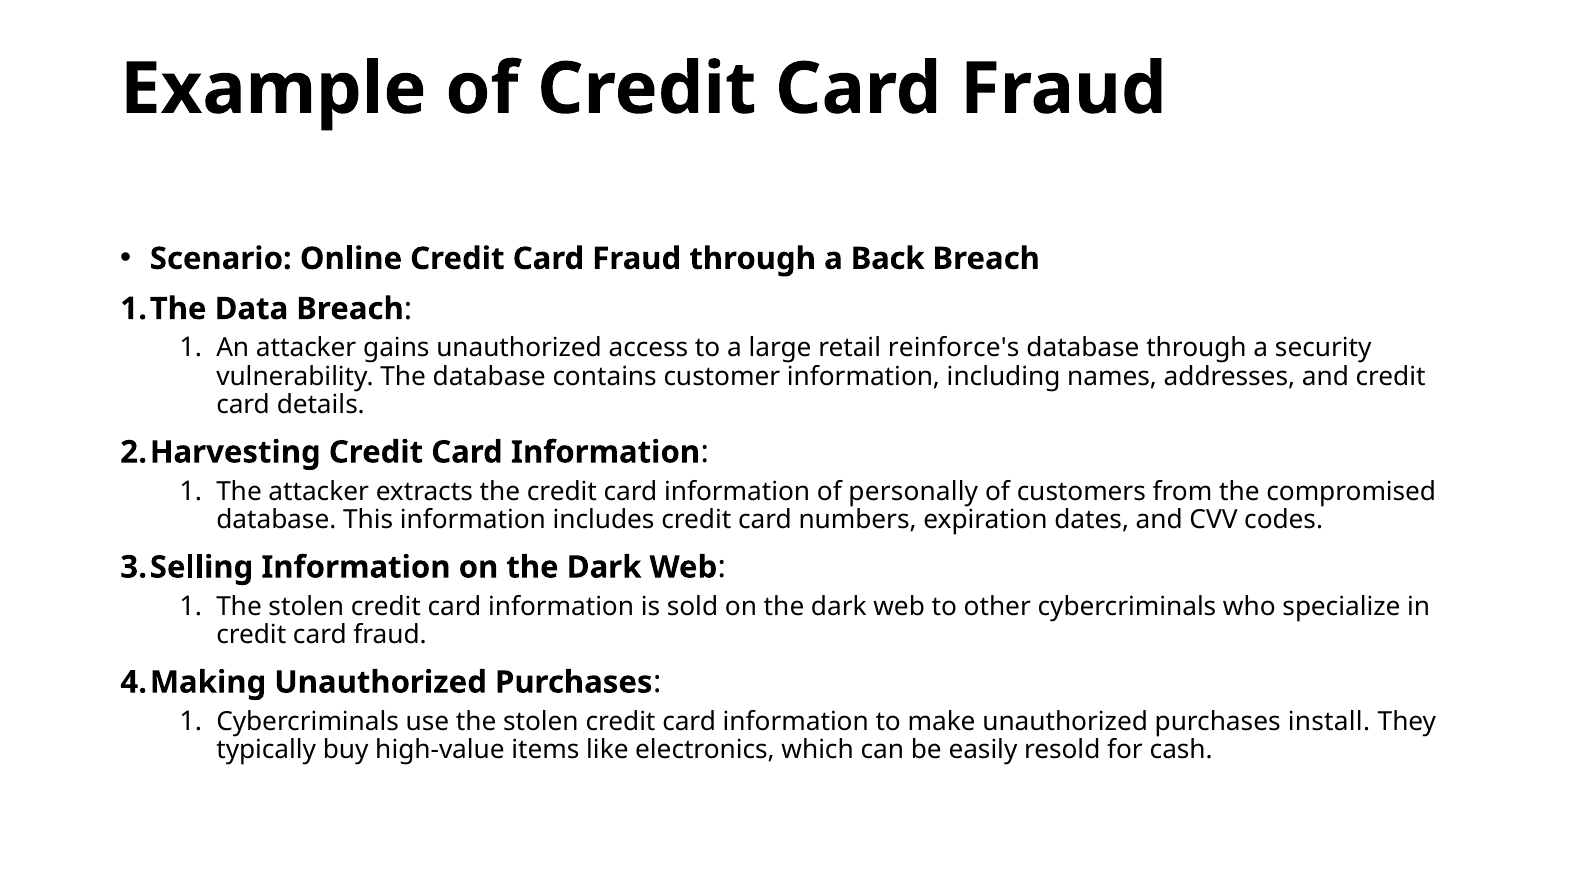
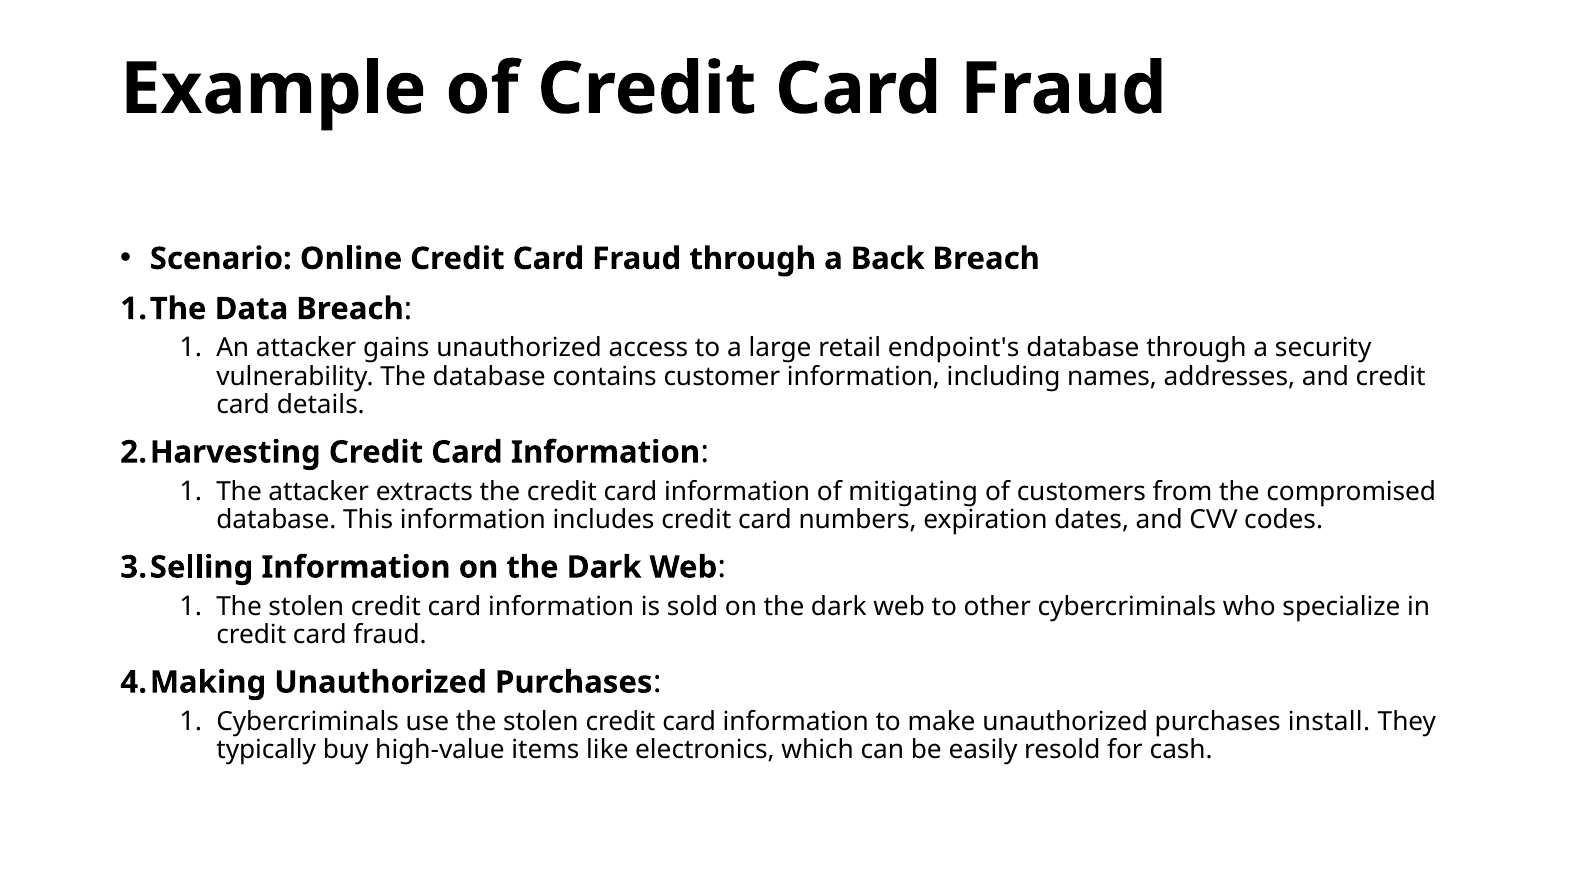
reinforce's: reinforce's -> endpoint's
personally: personally -> mitigating
